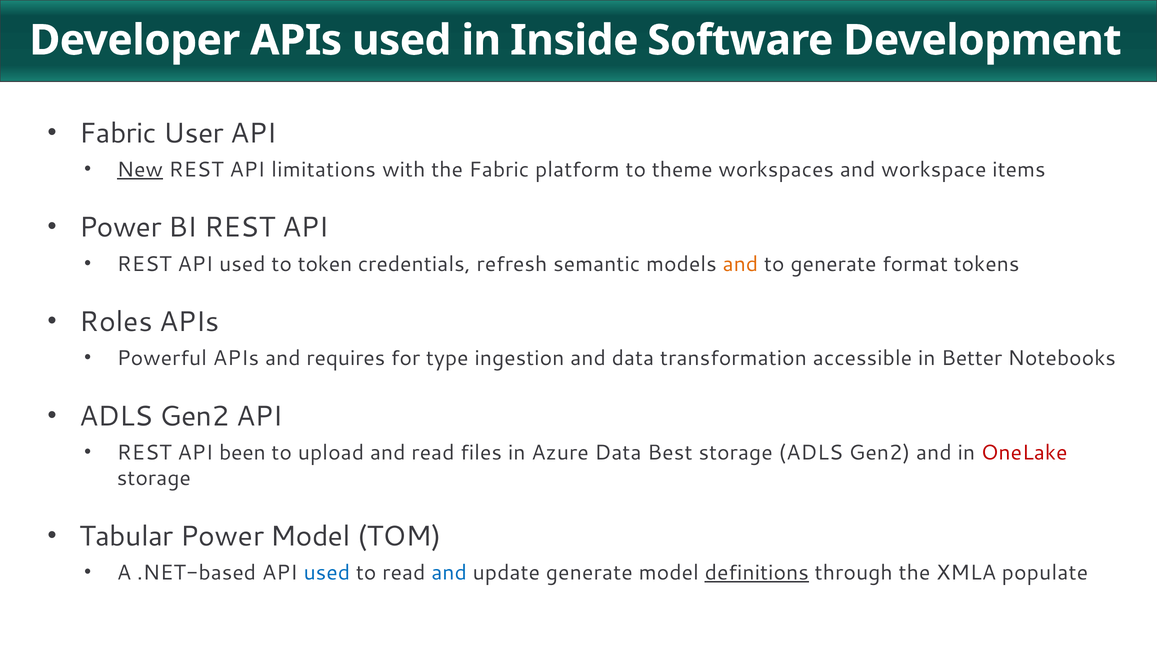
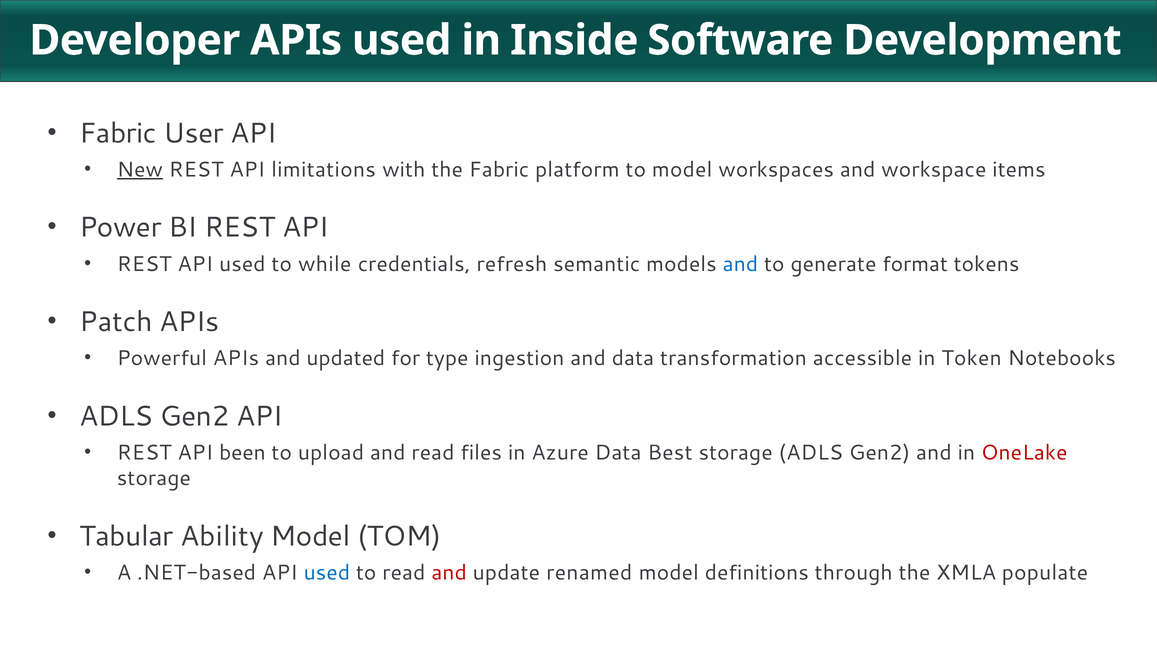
to theme: theme -> model
token: token -> while
and at (740, 264) colour: orange -> blue
Roles: Roles -> Patch
requires: requires -> updated
Better: Better -> Token
Tabular Power: Power -> Ability
and at (449, 572) colour: blue -> red
update generate: generate -> renamed
definitions underline: present -> none
